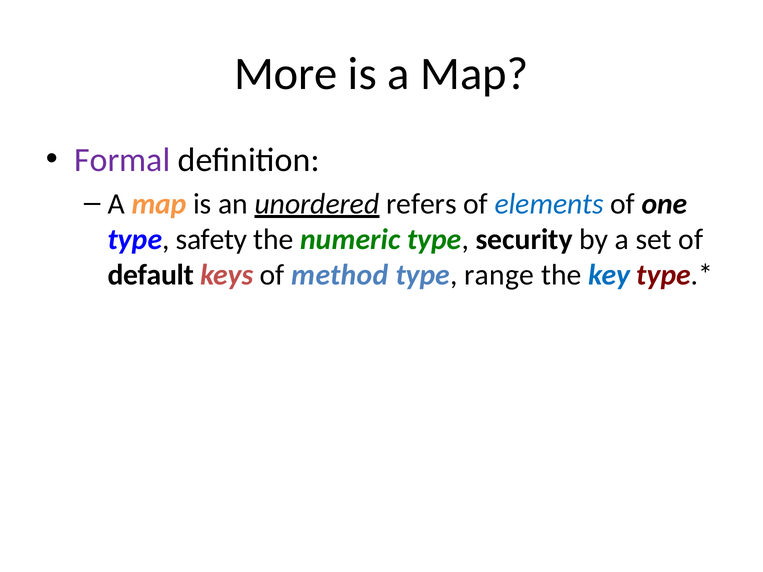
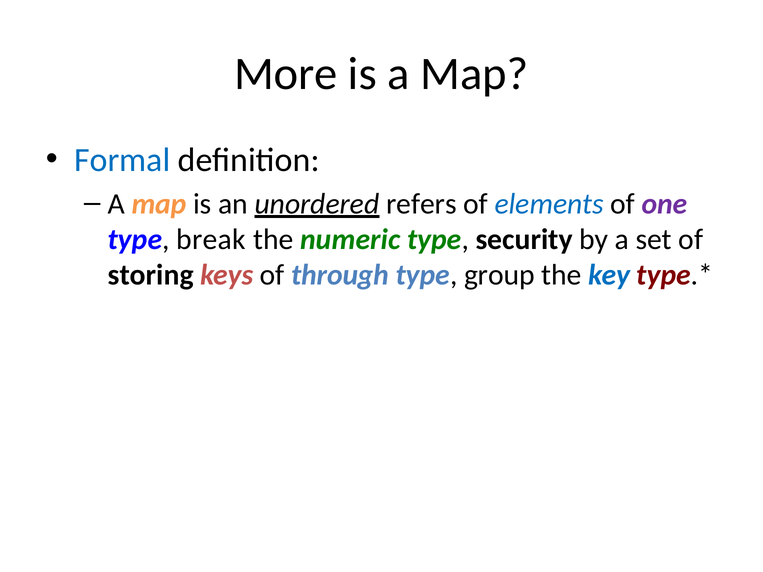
Formal colour: purple -> blue
one colour: black -> purple
safety: safety -> break
default: default -> storing
method: method -> through
range: range -> group
